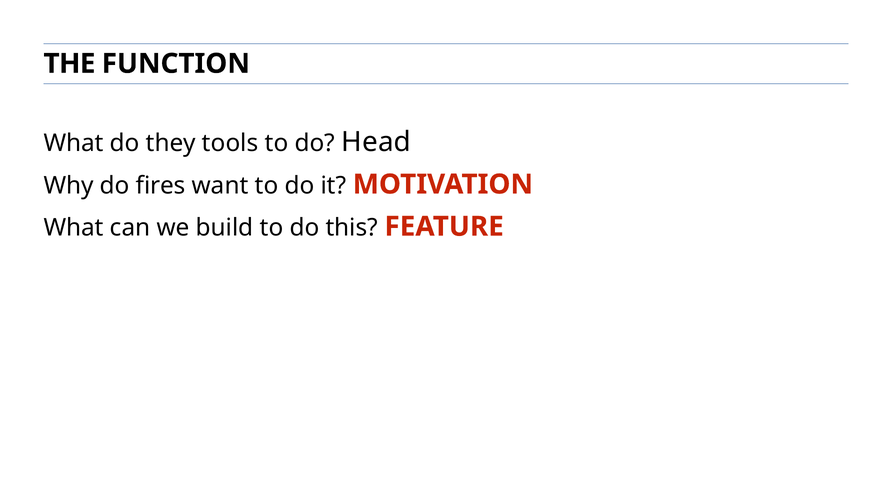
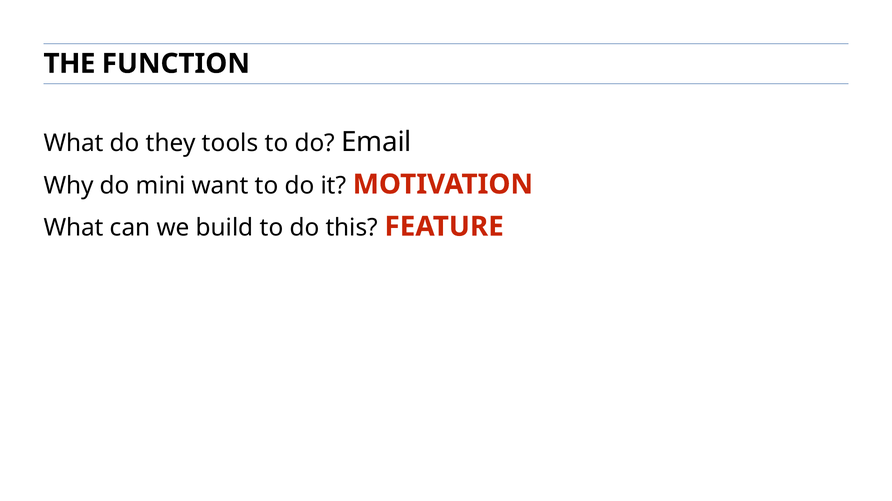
Head: Head -> Email
fires: fires -> mini
